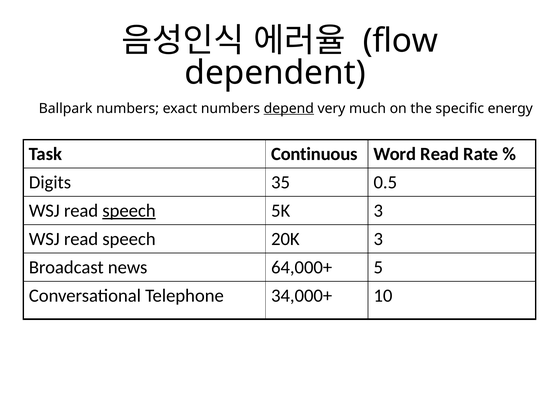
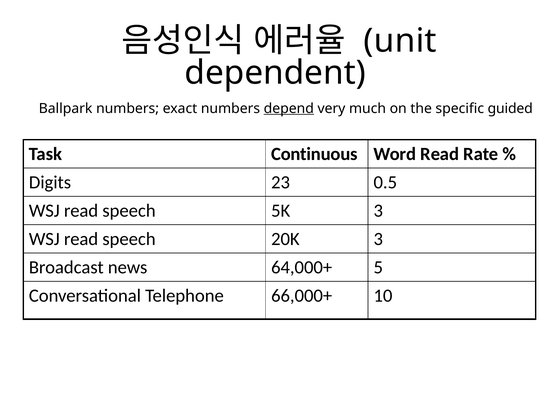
flow: flow -> unit
energy: energy -> guided
35: 35 -> 23
speech at (129, 211) underline: present -> none
34,000+: 34,000+ -> 66,000+
